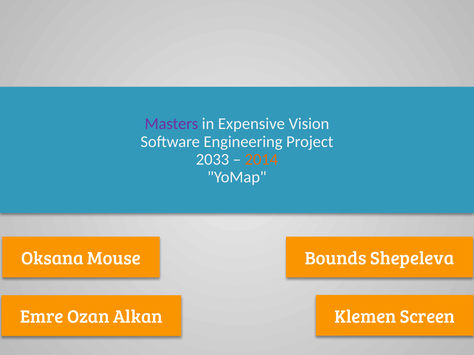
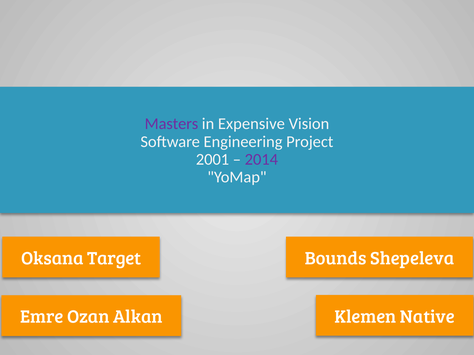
2033: 2033 -> 2001
2014 colour: orange -> purple
Mouse: Mouse -> Target
Screen: Screen -> Native
